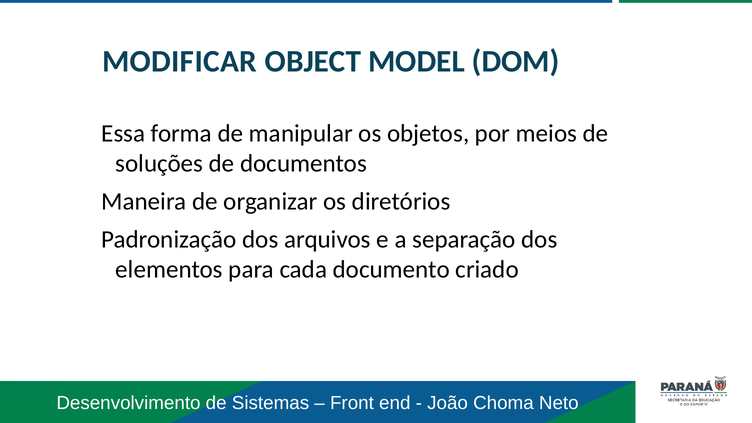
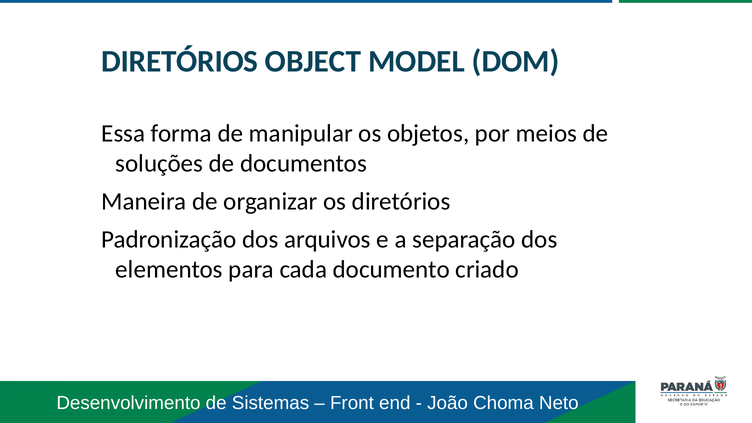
MODIFICAR at (179, 62): MODIFICAR -> DIRETÓRIOS
